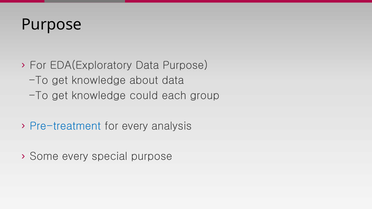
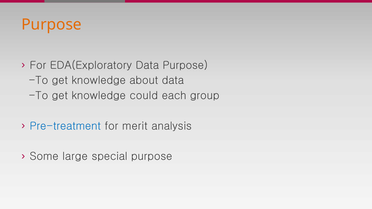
Purpose at (52, 24) colour: black -> orange
for every: every -> merit
Some every: every -> large
